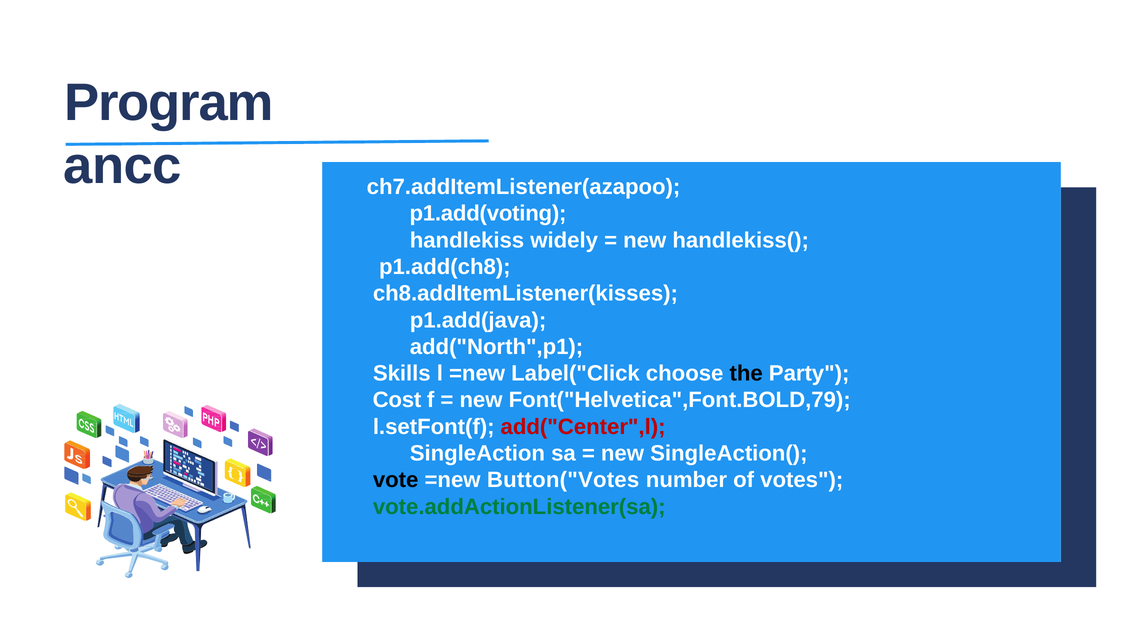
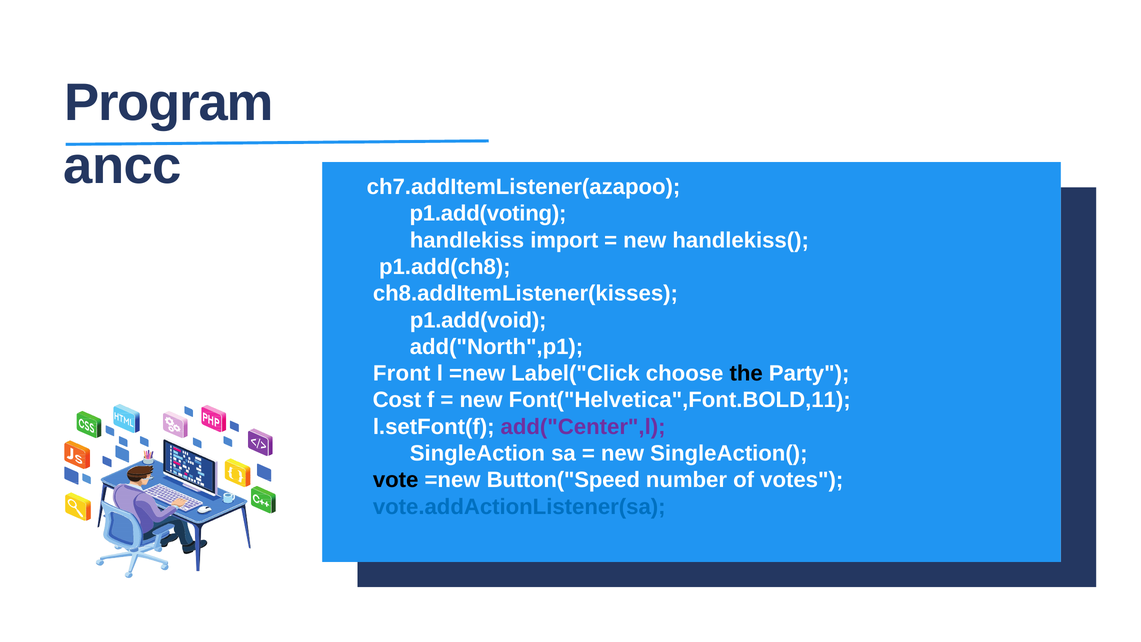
widely: widely -> import
p1.add(java: p1.add(java -> p1.add(void
Skills: Skills -> Front
Font("Helvetica",Font.BOLD,79: Font("Helvetica",Font.BOLD,79 -> Font("Helvetica",Font.BOLD,11
add("Center",l colour: red -> purple
Button("Votes: Button("Votes -> Button("Speed
vote.addActionListener(sa colour: green -> blue
